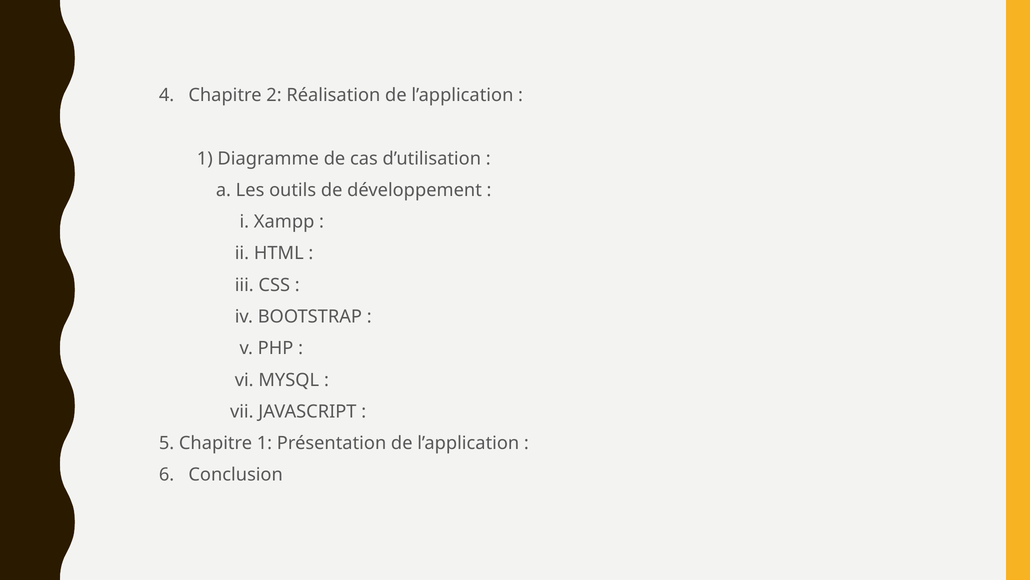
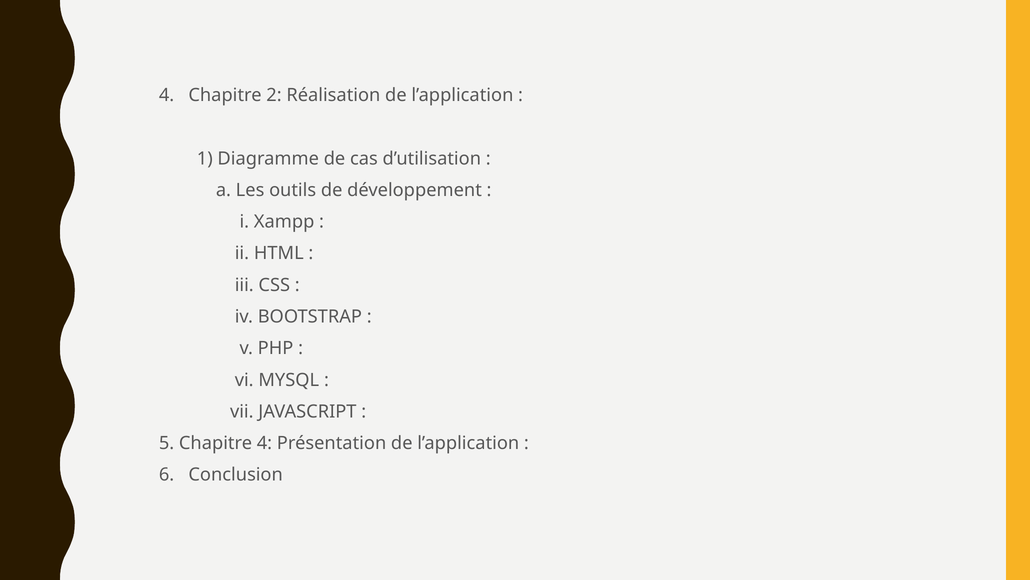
Chapitre 1: 1 -> 4
